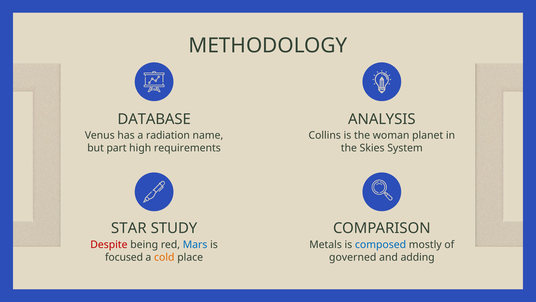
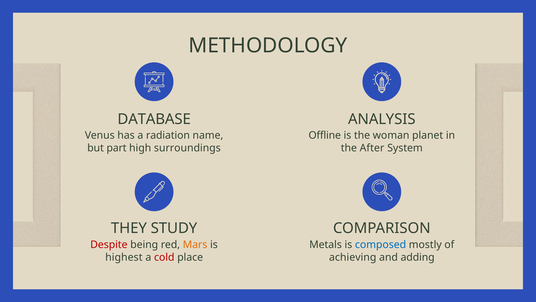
Collins: Collins -> Offline
requirements: requirements -> surroundings
Skies: Skies -> After
STAR: STAR -> THEY
Mars colour: blue -> orange
focused: focused -> highest
cold colour: orange -> red
governed: governed -> achieving
